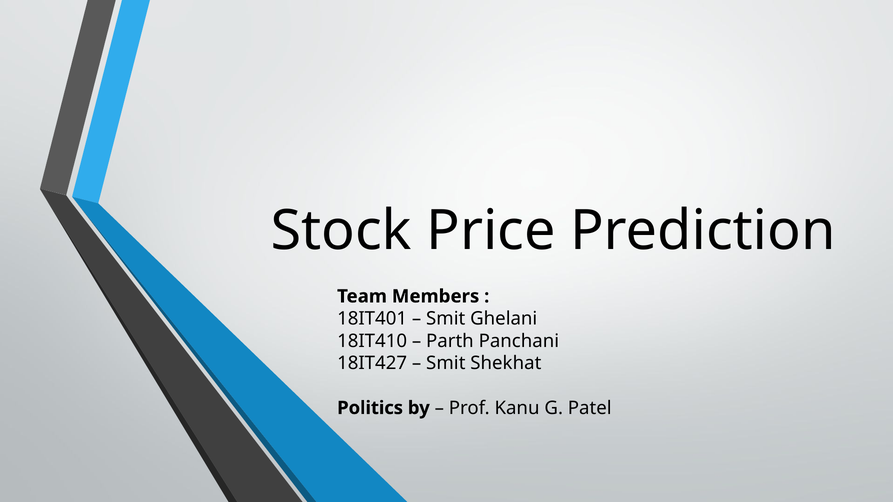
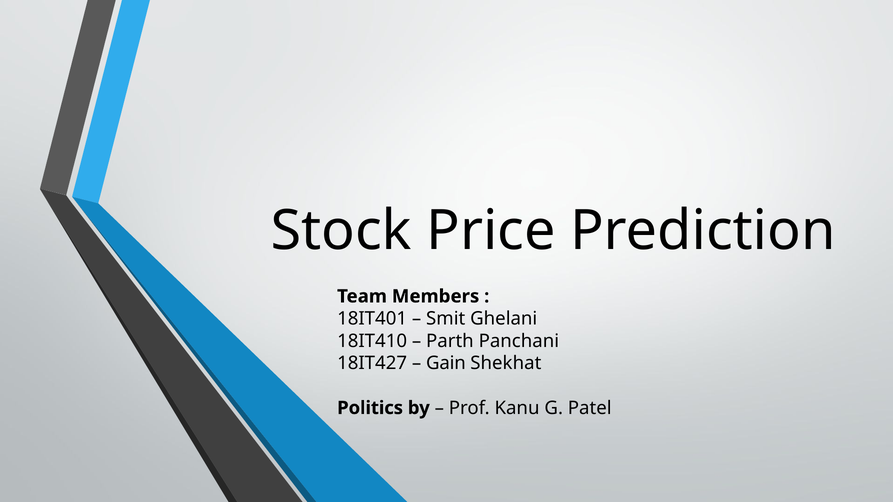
Smit at (446, 364): Smit -> Gain
